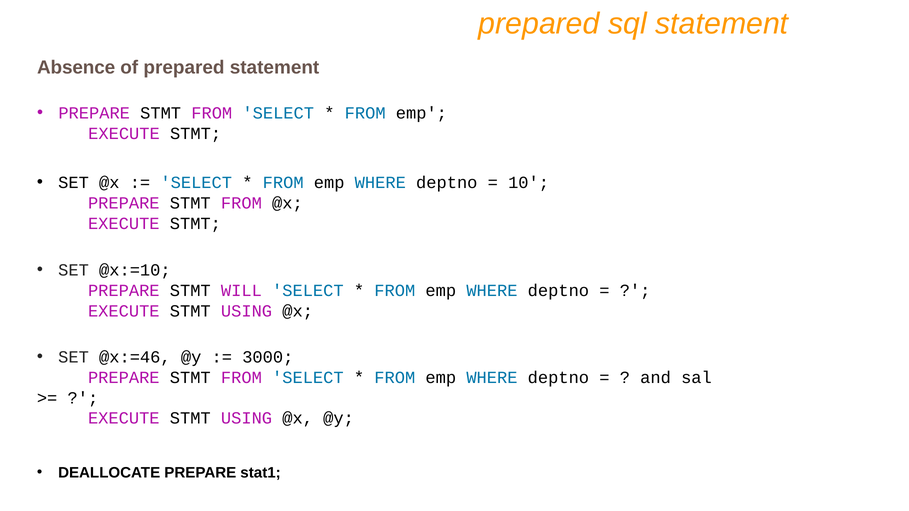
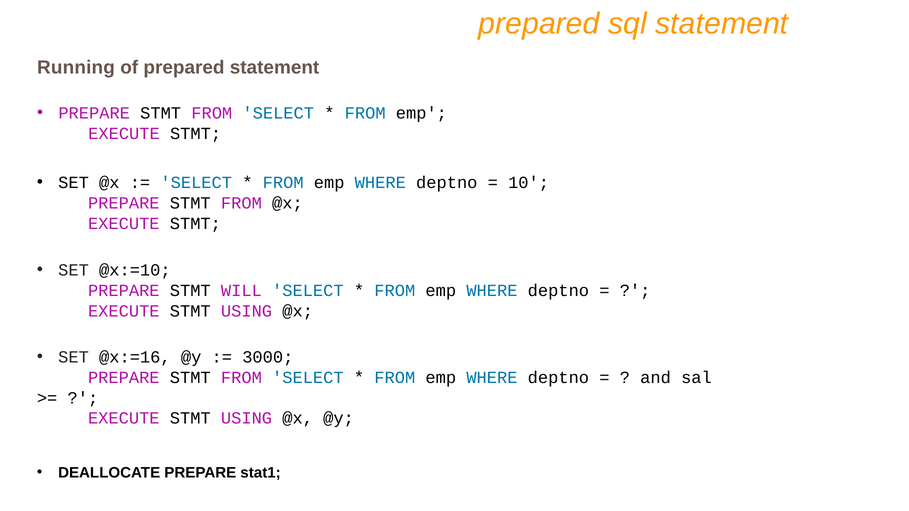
Absence: Absence -> Running
@x:=46: @x:=46 -> @x:=16
